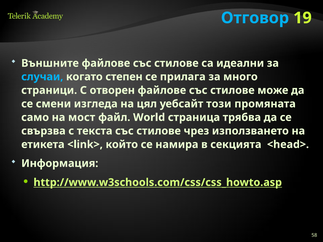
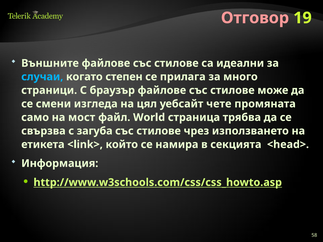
Отговор colour: light blue -> pink
отворен: отворен -> браузър
този: този -> чете
текста: текста -> загуба
